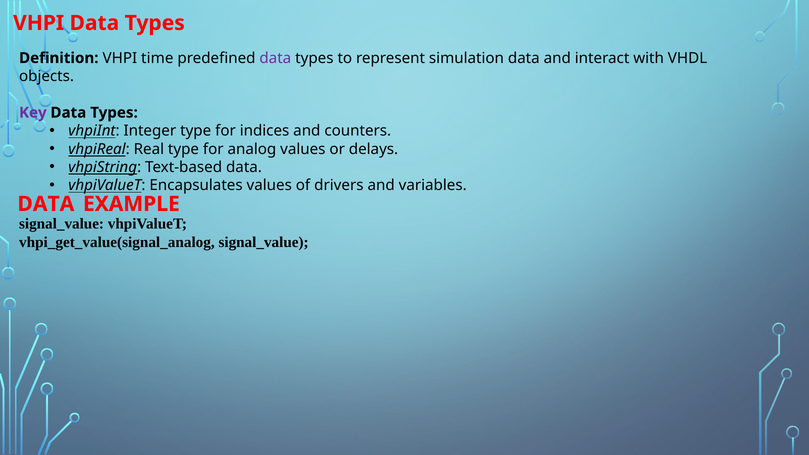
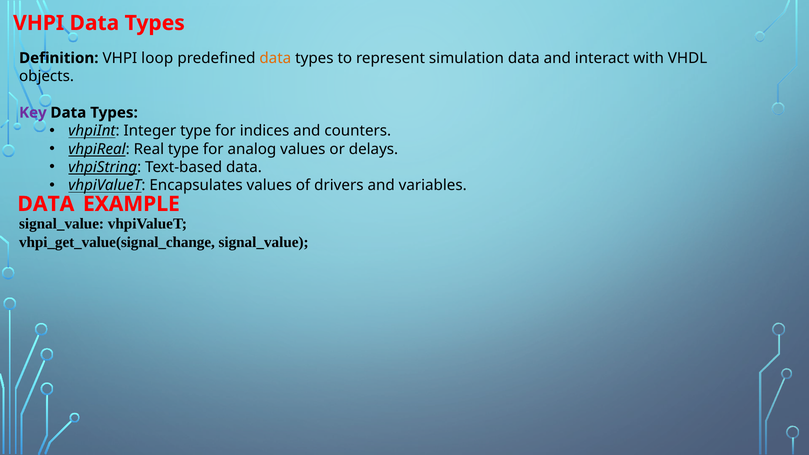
time: time -> loop
data at (275, 58) colour: purple -> orange
vhpi_get_value(signal_analog: vhpi_get_value(signal_analog -> vhpi_get_value(signal_change
